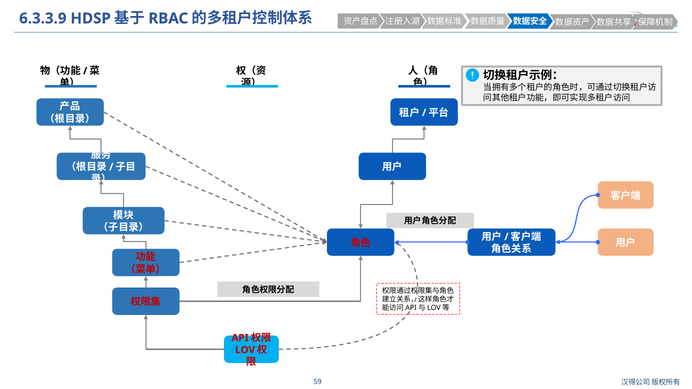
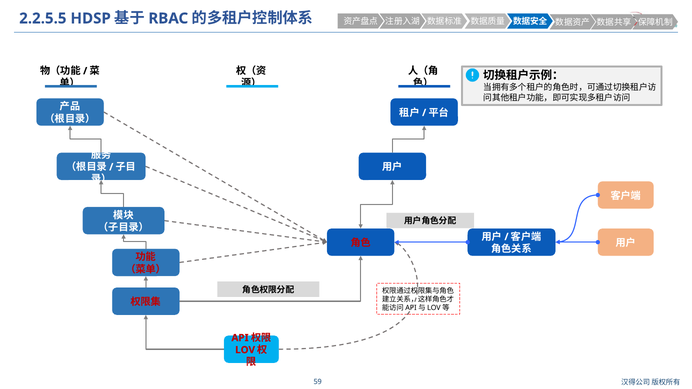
6.3.3.9: 6.3.3.9 -> 2.2.5.5
